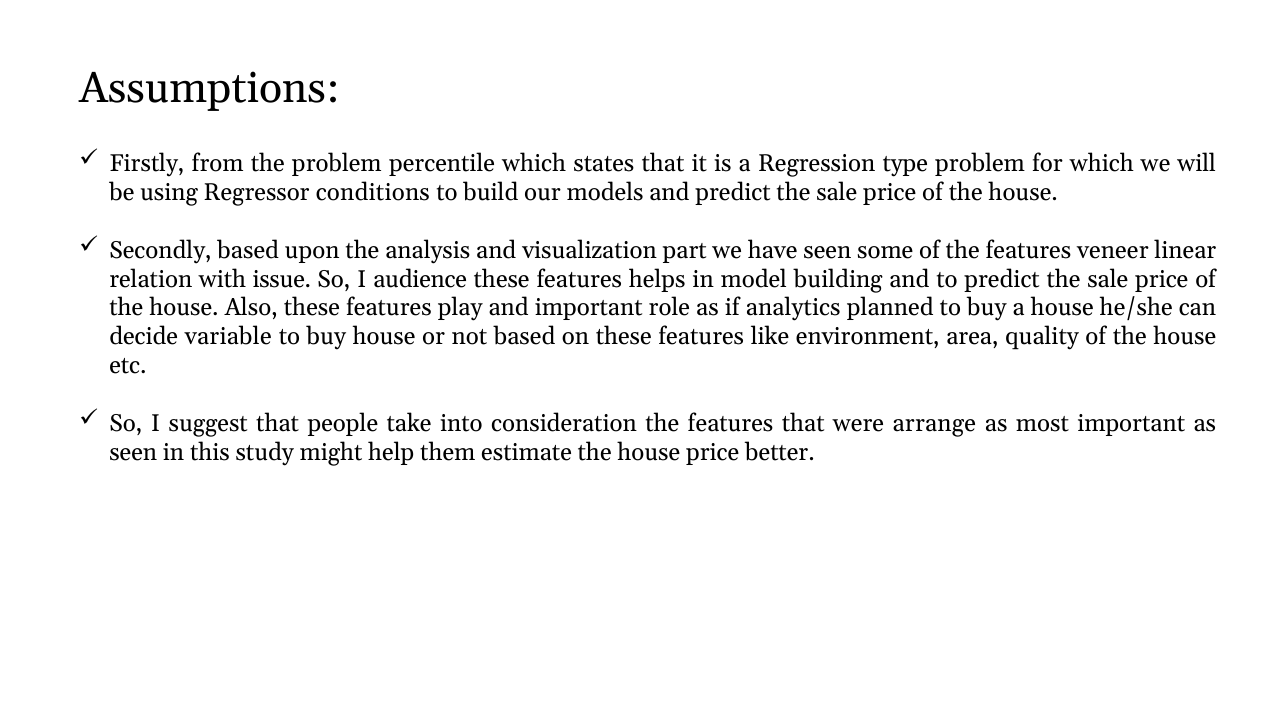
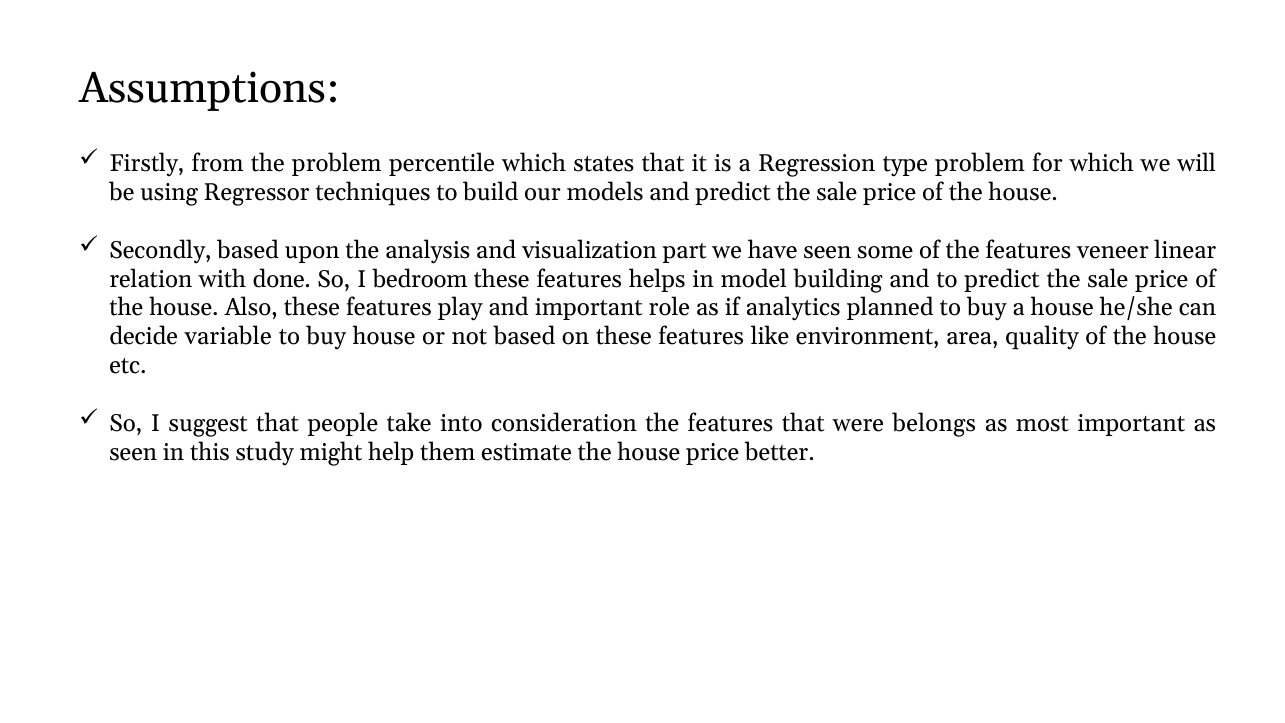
conditions: conditions -> techniques
issue: issue -> done
audience: audience -> bedroom
arrange: arrange -> belongs
